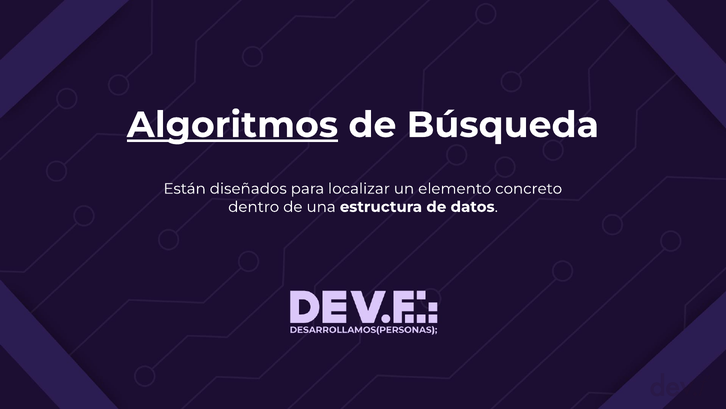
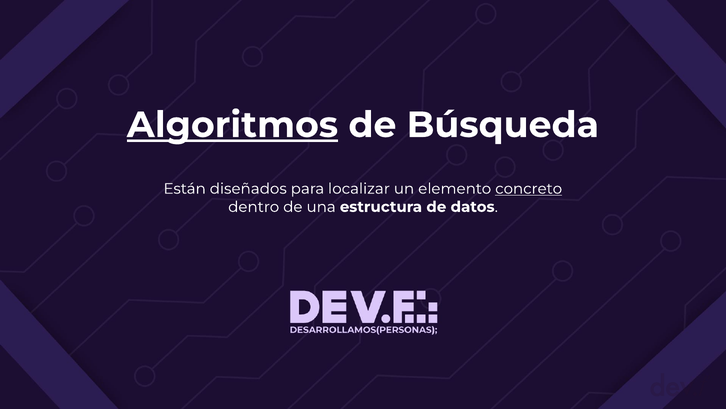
concreto underline: none -> present
